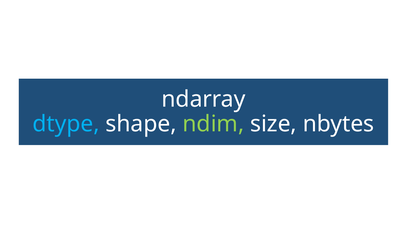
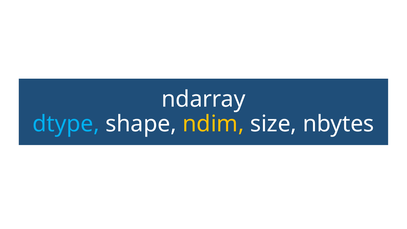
ndim colour: light green -> yellow
